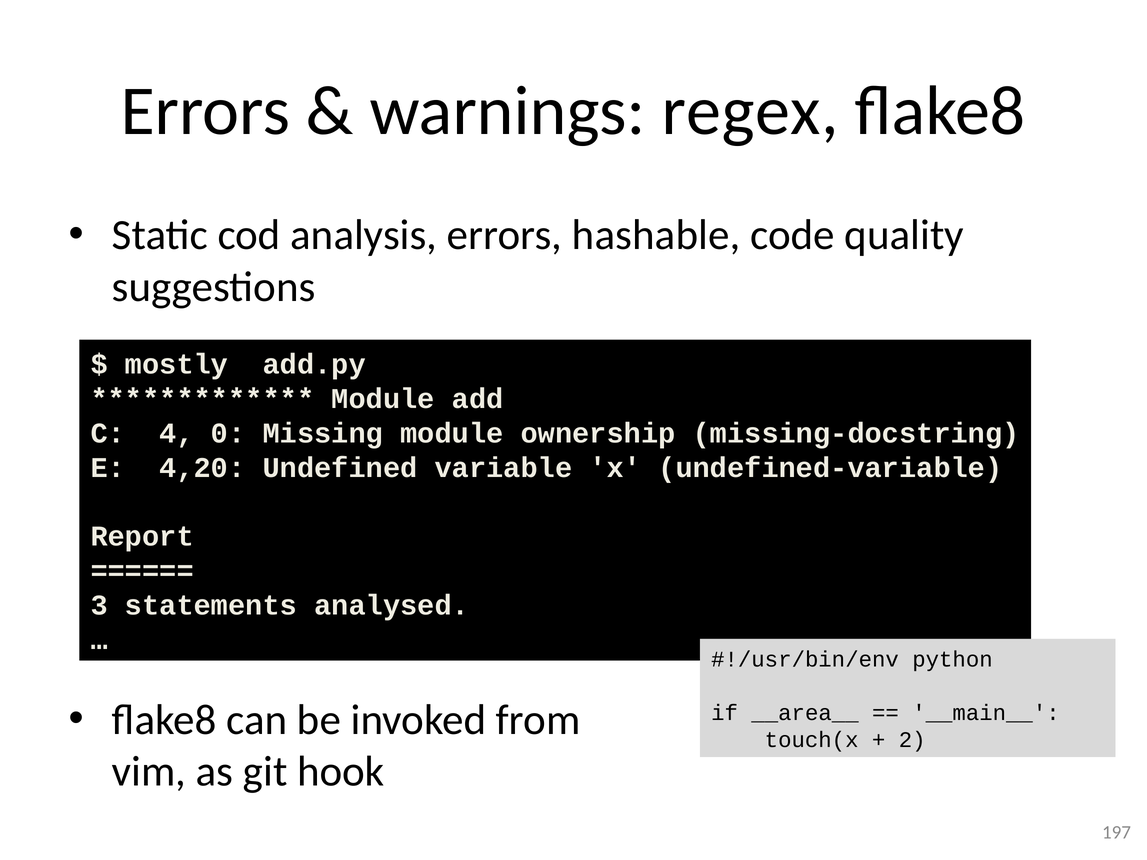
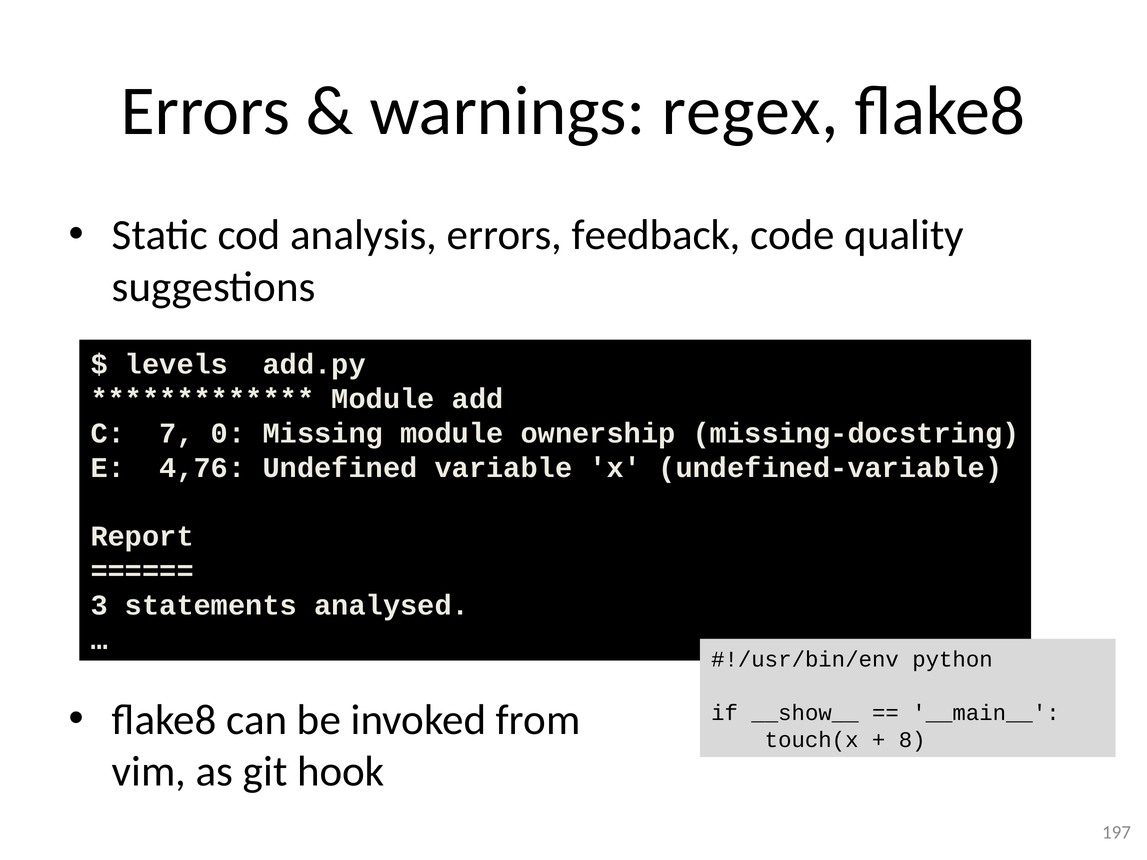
hashable: hashable -> feedback
mostly: mostly -> levels
4: 4 -> 7
4,20: 4,20 -> 4,76
__area__: __area__ -> __show__
2: 2 -> 8
